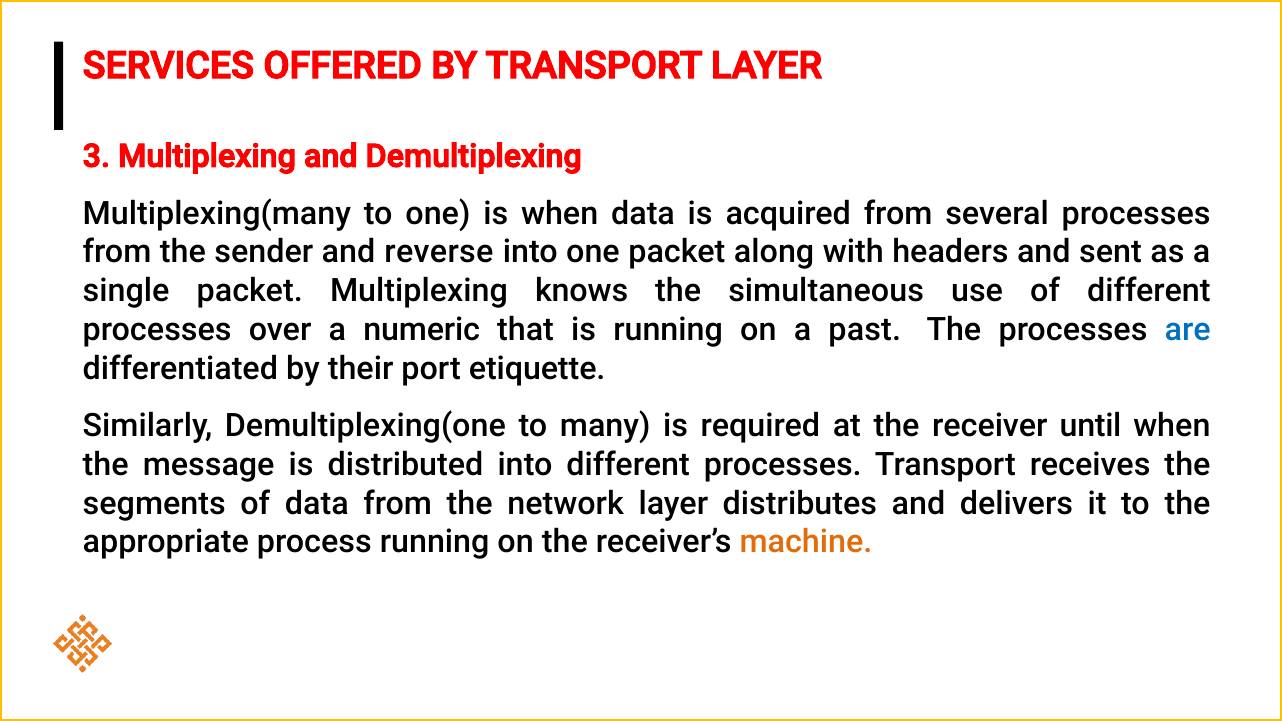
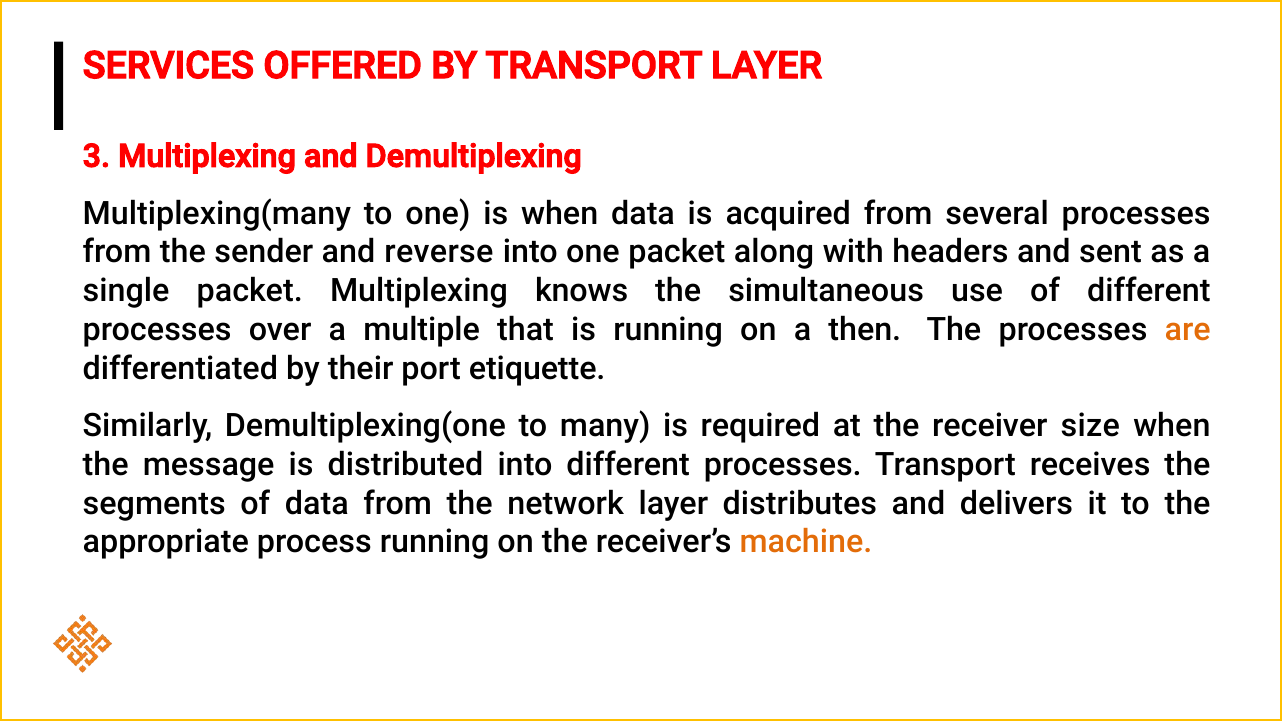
numeric: numeric -> multiple
past: past -> then
are colour: blue -> orange
until: until -> size
